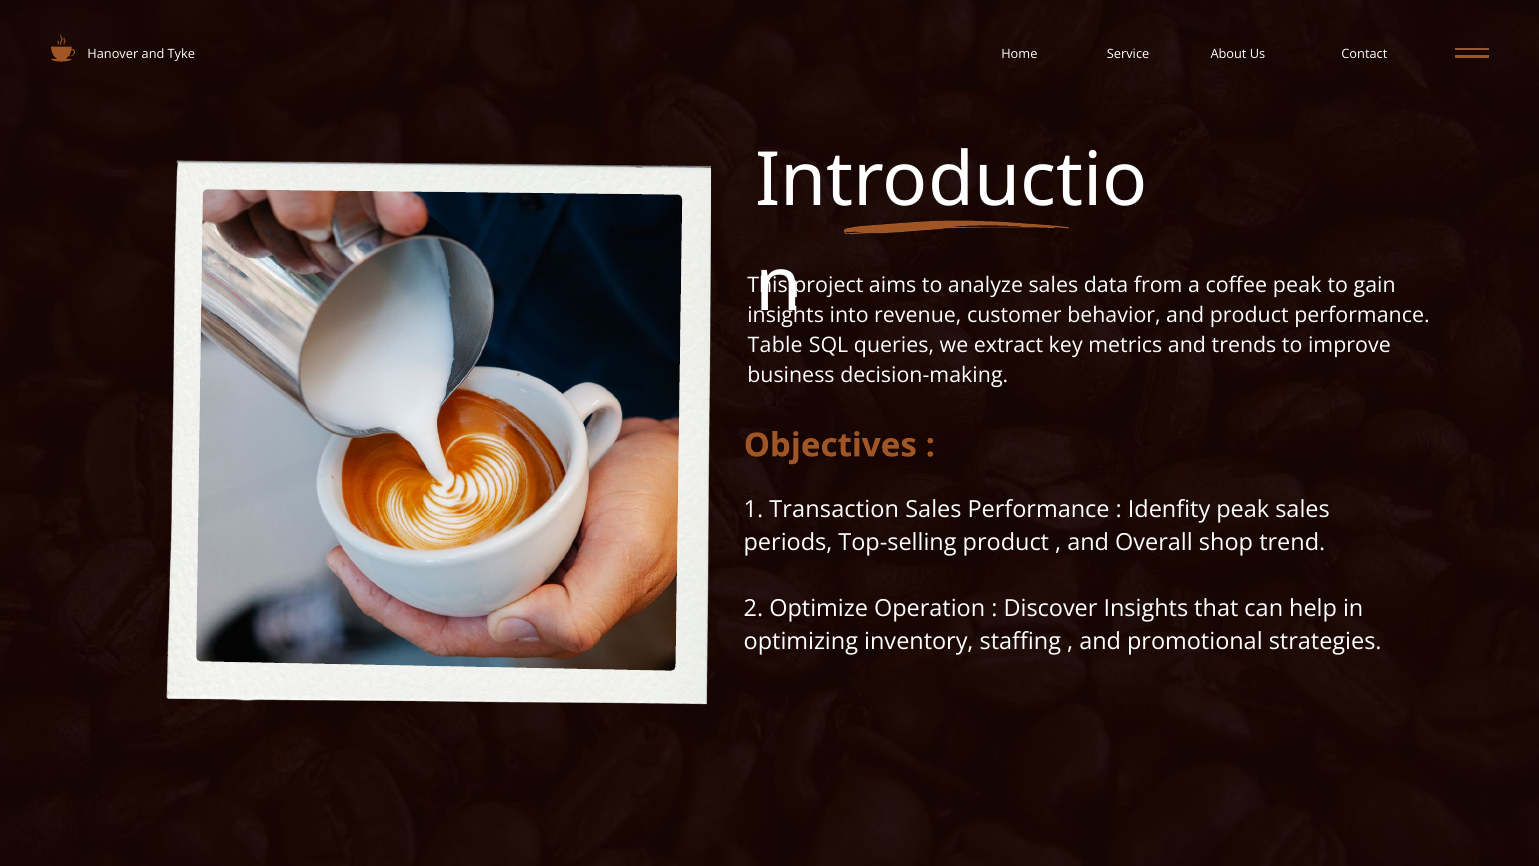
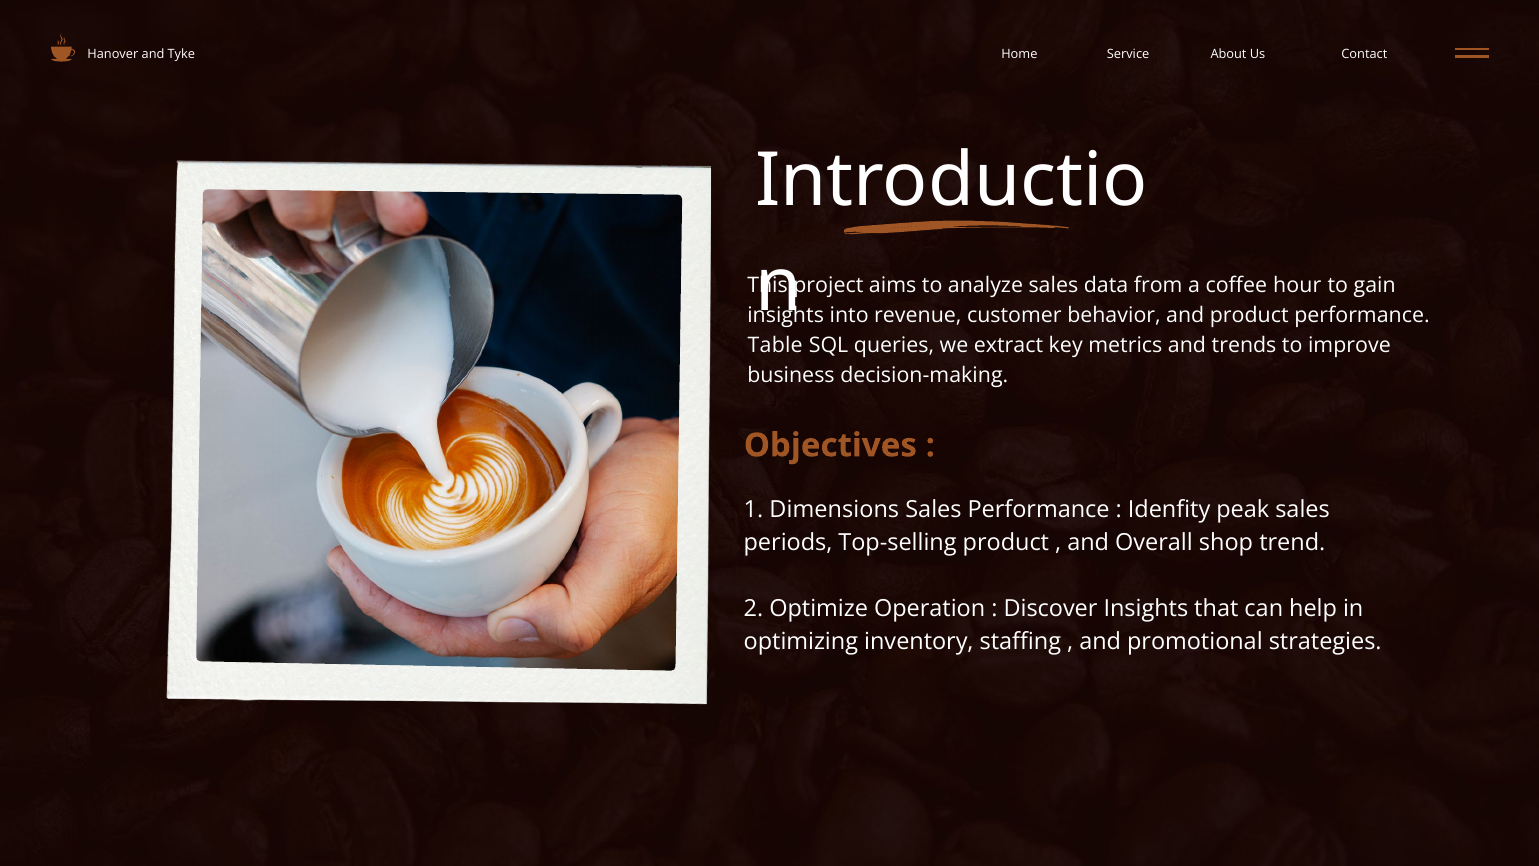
coffee peak: peak -> hour
Transaction: Transaction -> Dimensions
